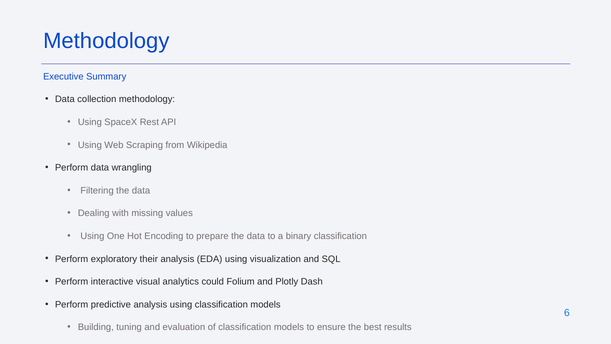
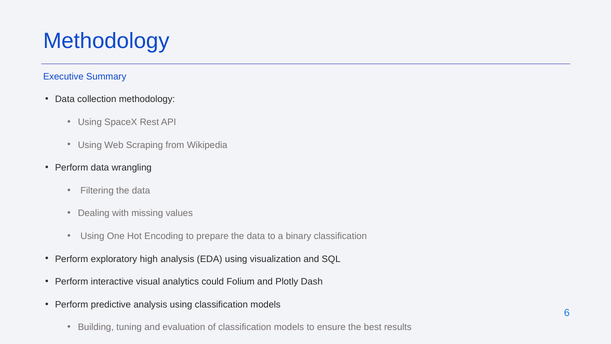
their: their -> high
